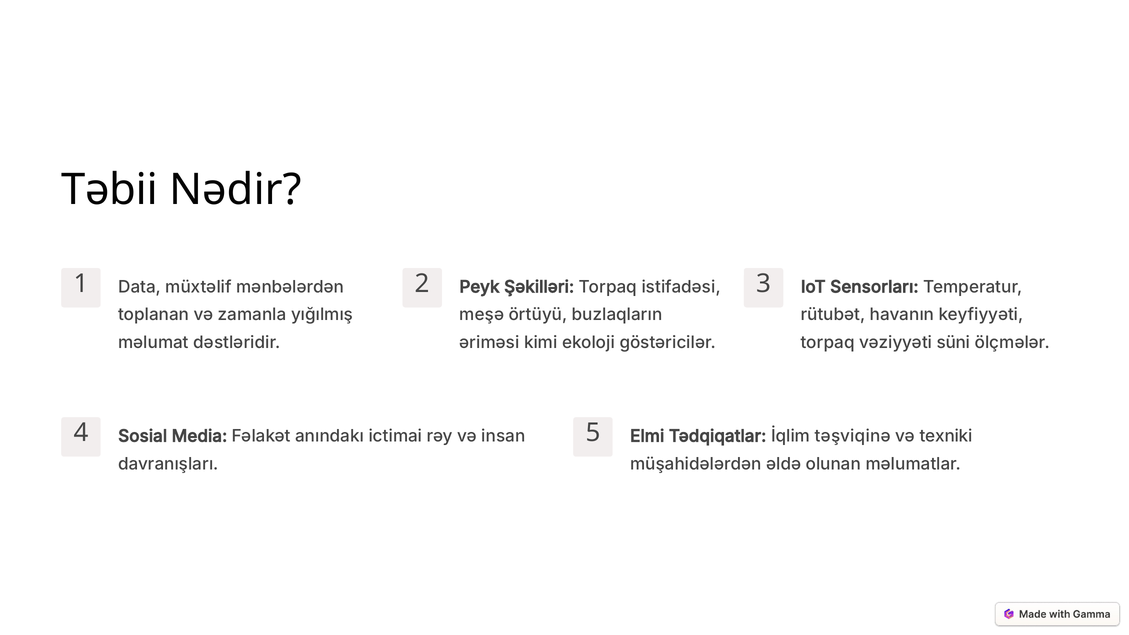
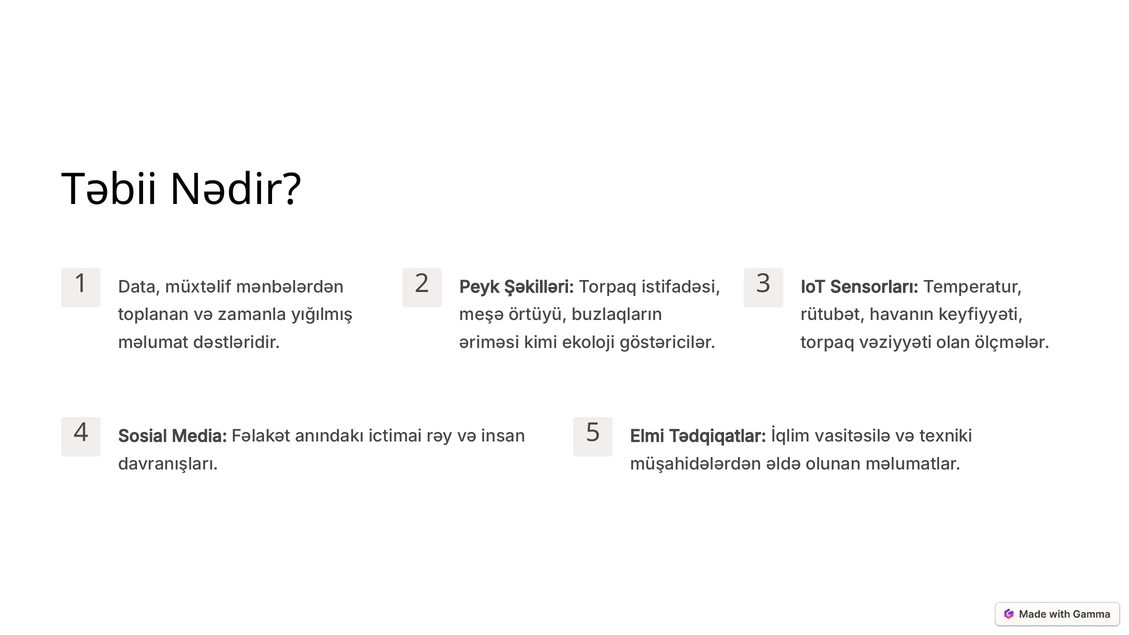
süni: süni -> olan
təşviqinə: təşviqinə -> vasitəsilə
